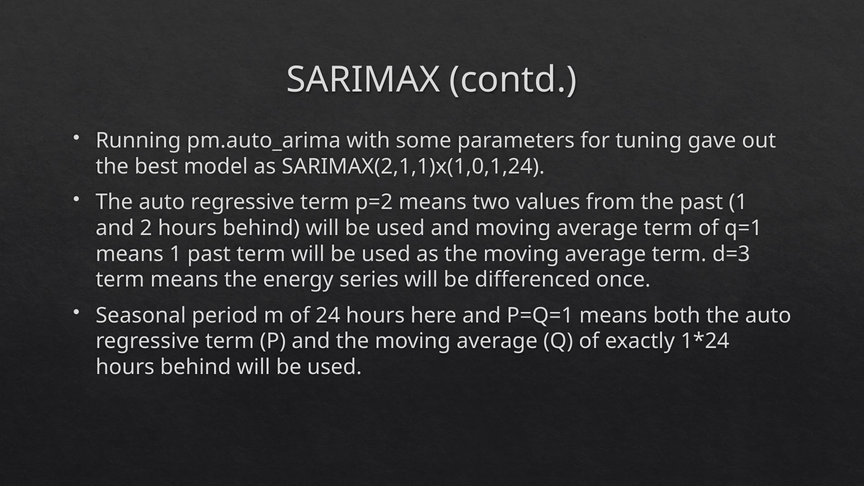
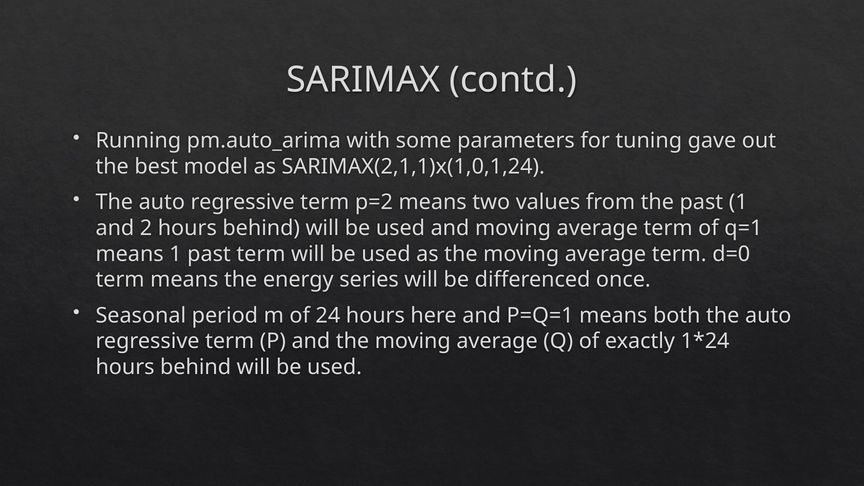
d=3: d=3 -> d=0
